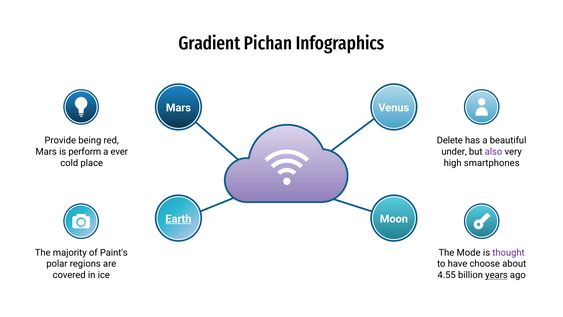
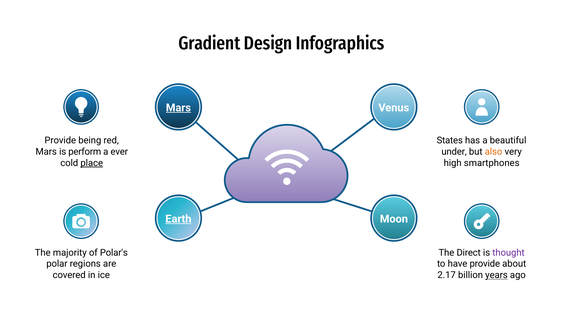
Pichan: Pichan -> Design
Mars at (178, 108) underline: none -> present
Delete: Delete -> States
also colour: purple -> orange
place underline: none -> present
Paint's: Paint's -> Polar's
Mode: Mode -> Direct
have choose: choose -> provide
4.55: 4.55 -> 2.17
